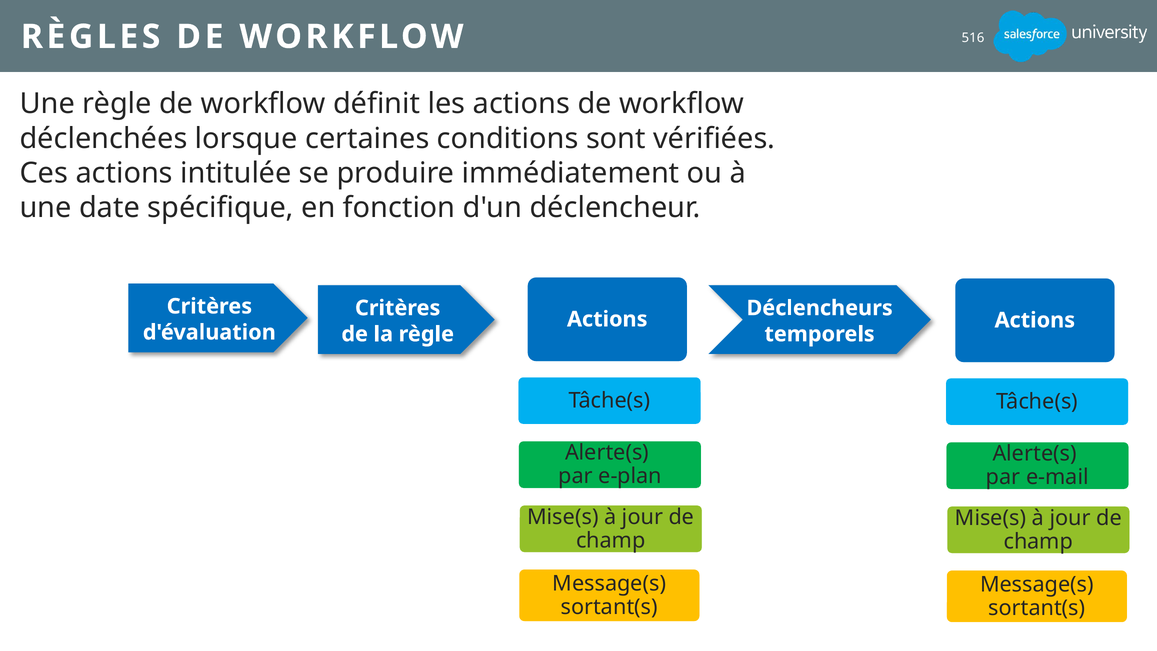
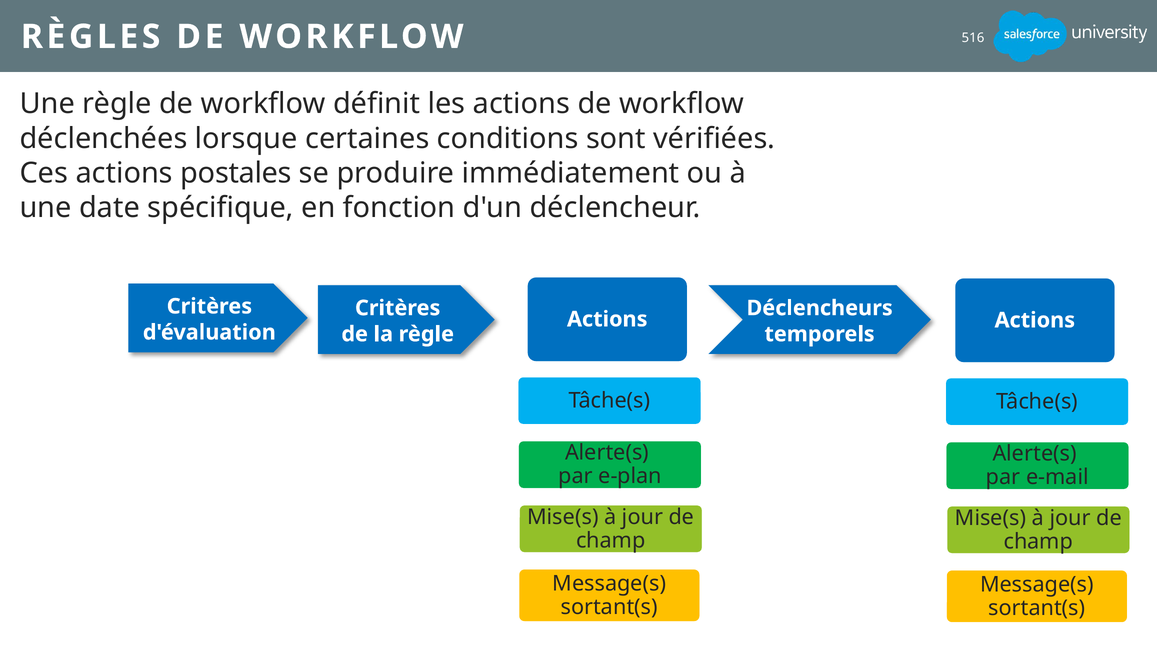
intitulée: intitulée -> postales
